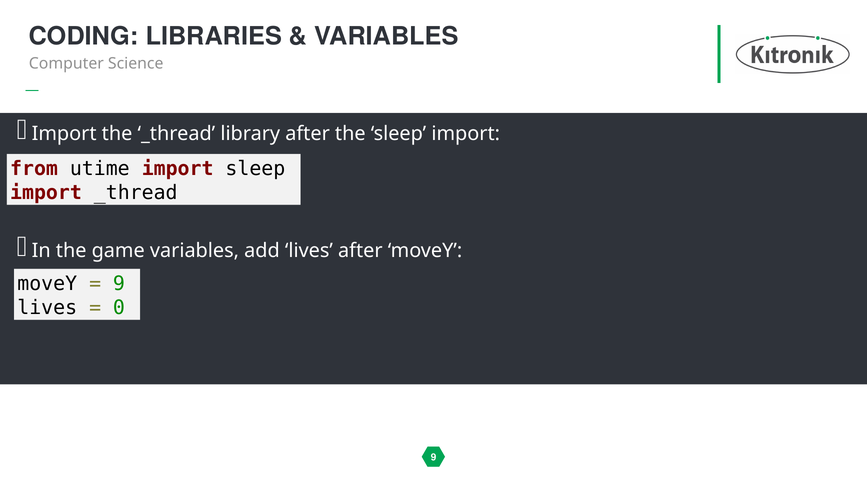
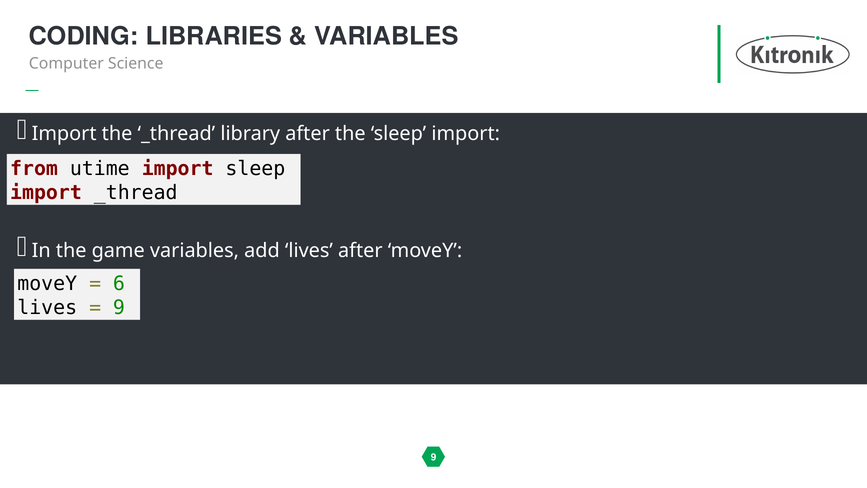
9 at (119, 284): 9 -> 6
0 at (119, 307): 0 -> 9
